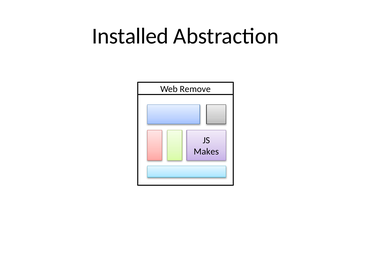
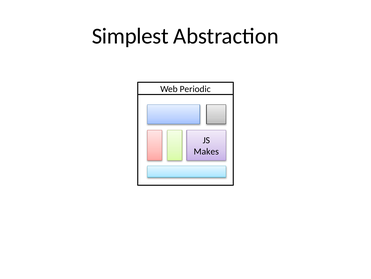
Installed: Installed -> Simplest
Remove: Remove -> Periodic
